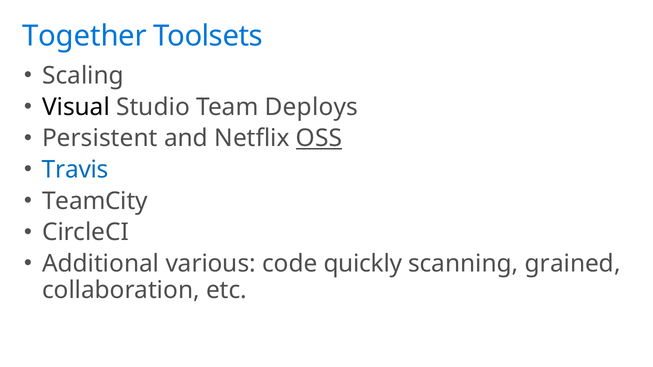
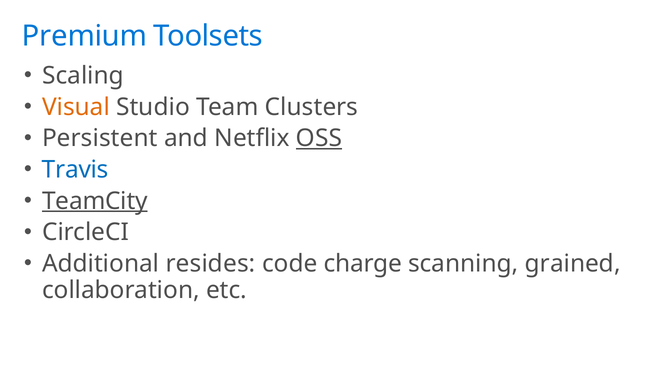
Together: Together -> Premium
Visual colour: black -> orange
Deploys: Deploys -> Clusters
TeamCity underline: none -> present
various: various -> resides
quickly: quickly -> charge
